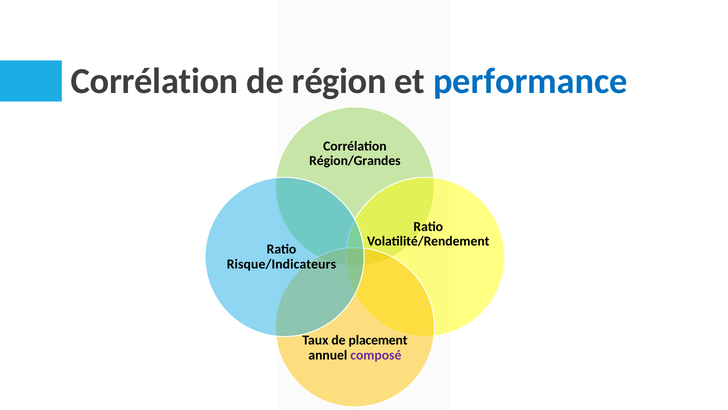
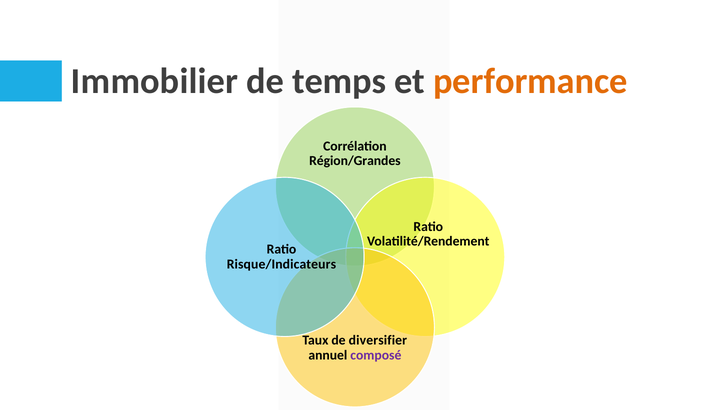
Corrélation at (155, 81): Corrélation -> Immobilier
région: région -> temps
performance colour: blue -> orange
placement: placement -> diversifier
